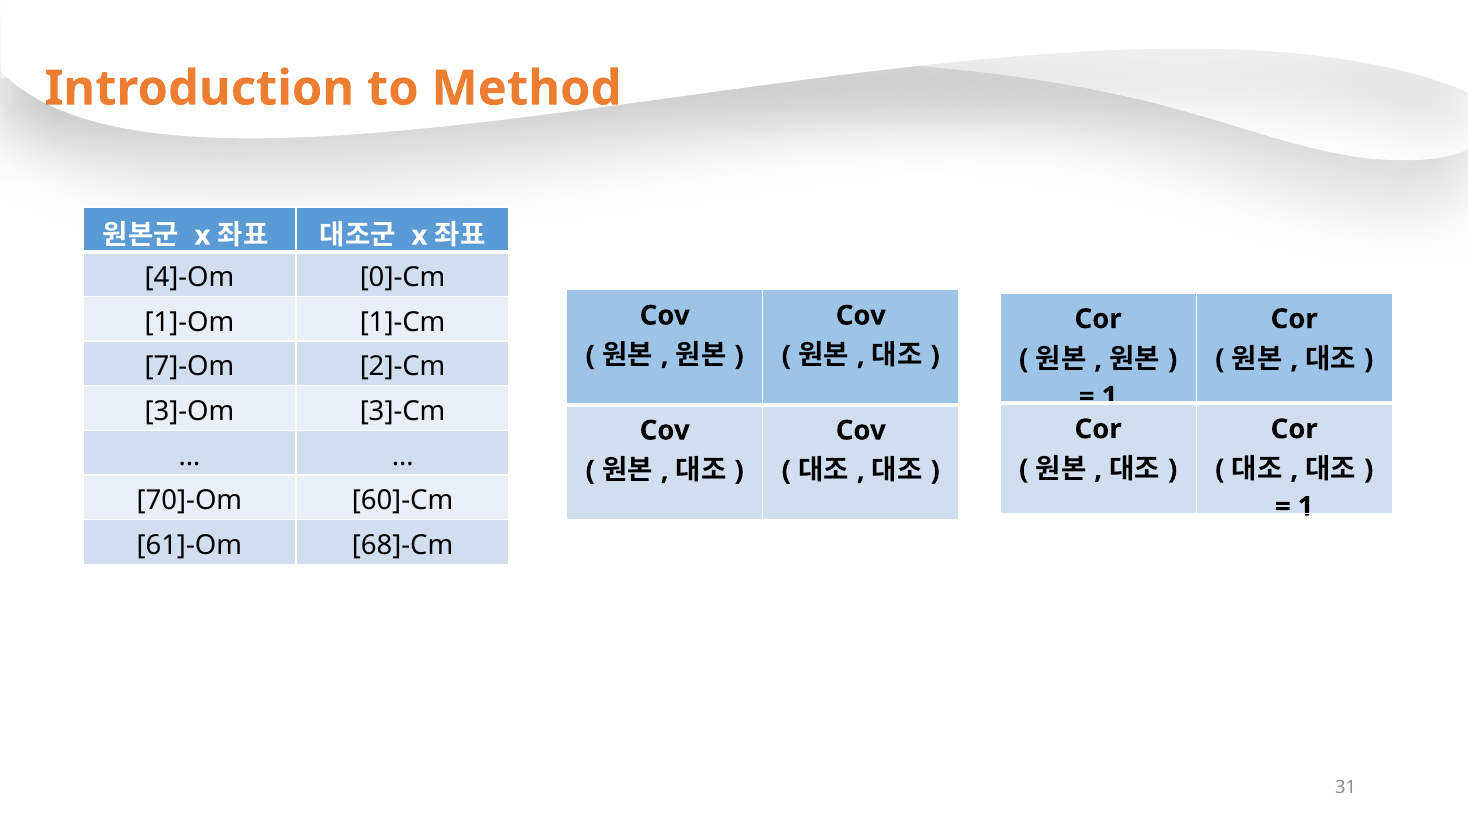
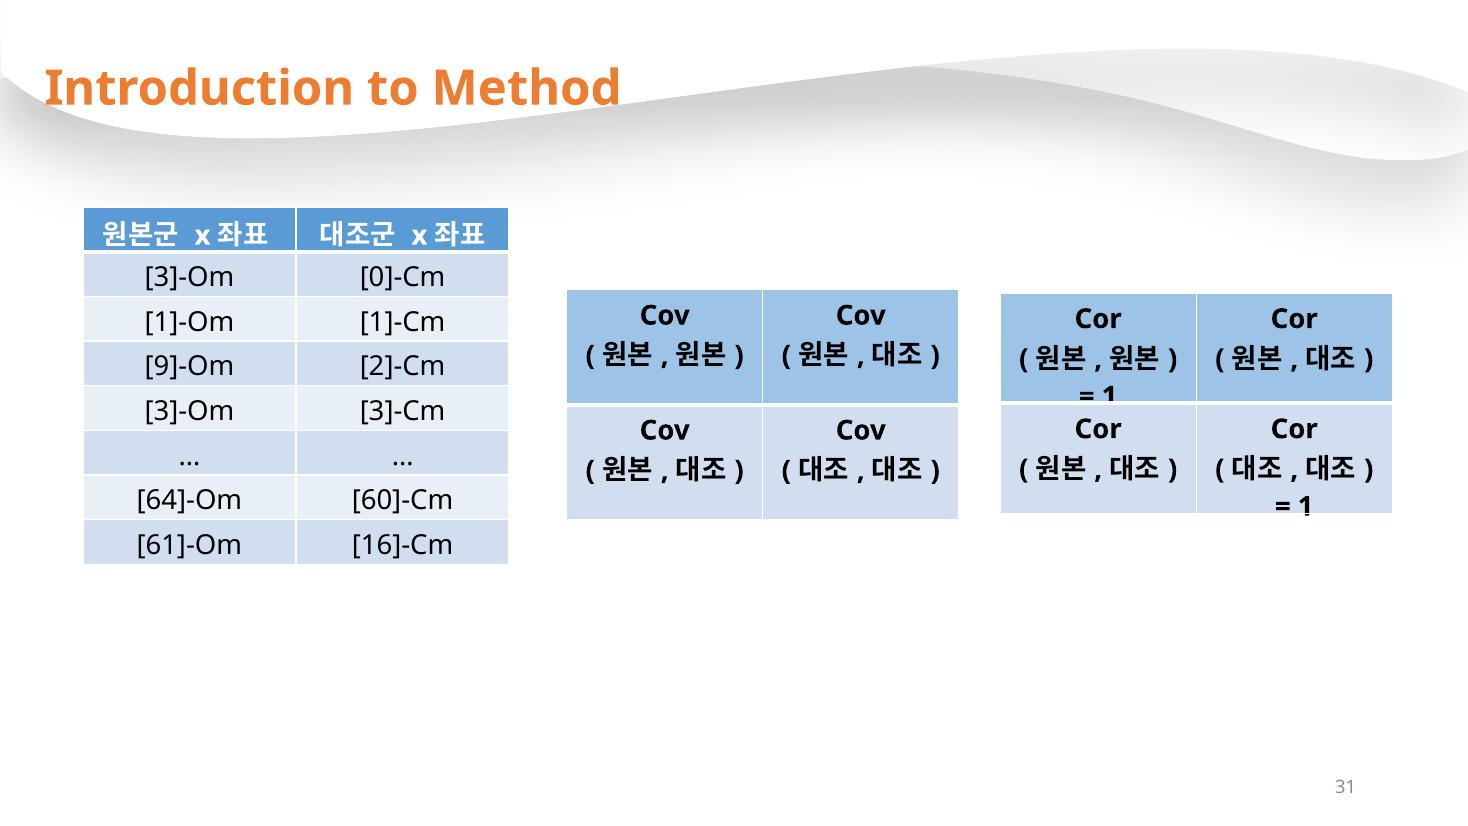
4]-Om at (189, 277): 4]-Om -> 3]-Om
7]-Om: 7]-Om -> 9]-Om
70]-Om: 70]-Om -> 64]-Om
68]-Cm: 68]-Cm -> 16]-Cm
